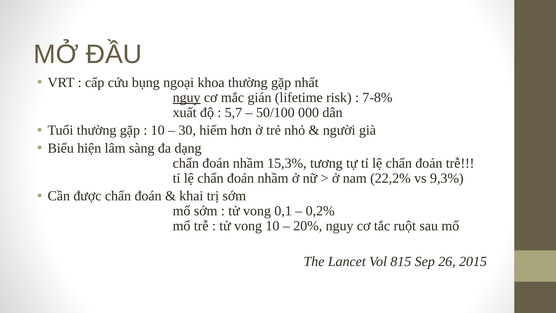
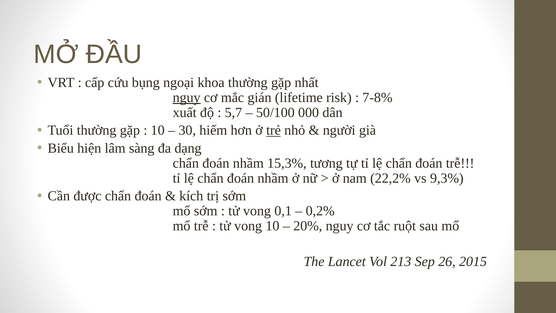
trẻ underline: none -> present
khai: khai -> kích
815: 815 -> 213
